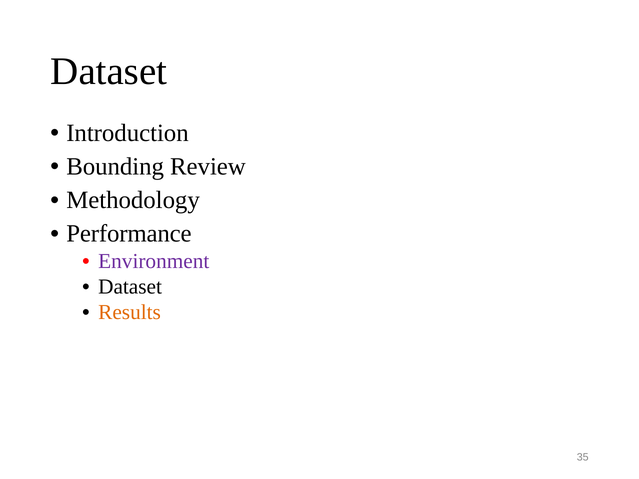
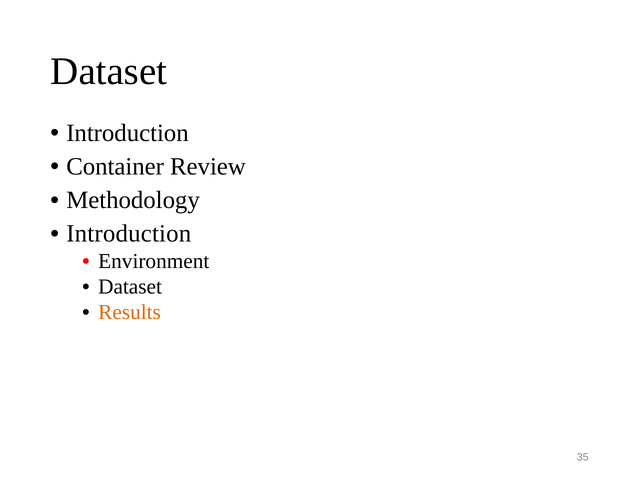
Bounding: Bounding -> Container
Performance at (129, 234): Performance -> Introduction
Environment colour: purple -> black
